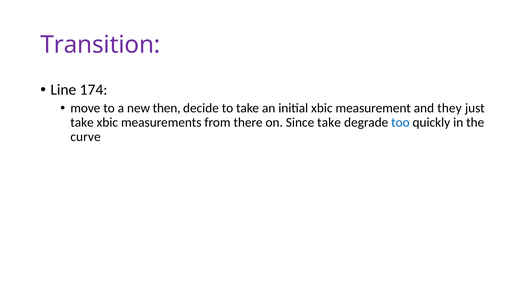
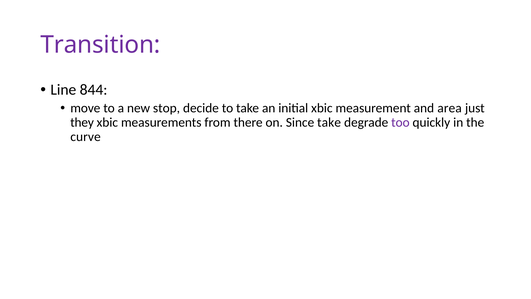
174: 174 -> 844
then: then -> stop
they: they -> area
take at (82, 122): take -> they
too colour: blue -> purple
